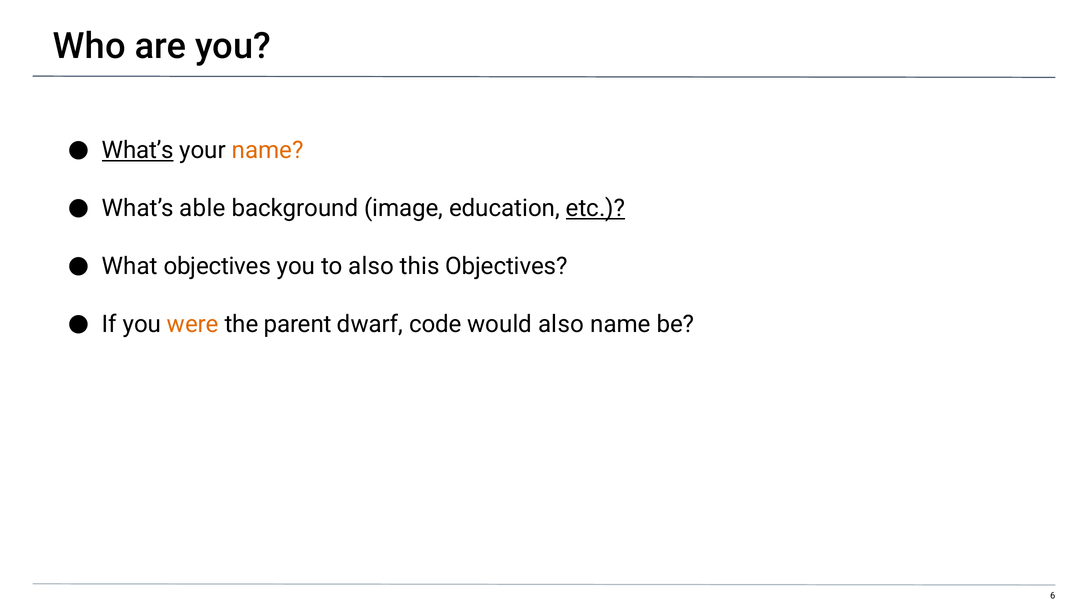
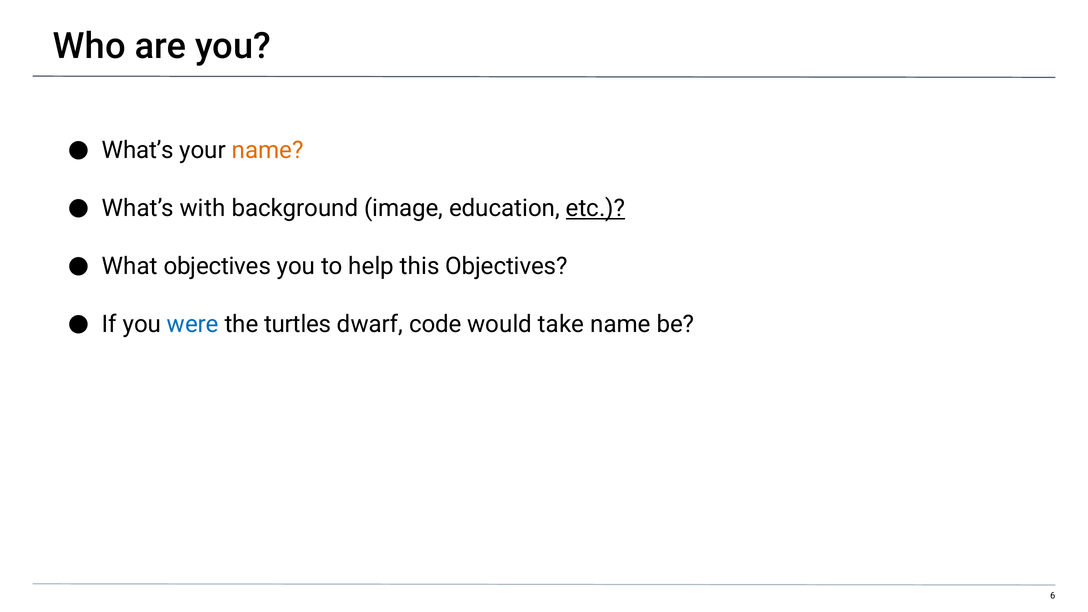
What’s at (138, 150) underline: present -> none
able: able -> with
to also: also -> help
were colour: orange -> blue
parent: parent -> turtles
would also: also -> take
